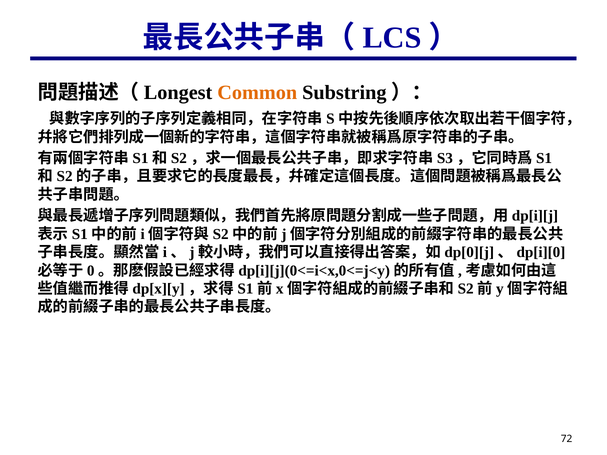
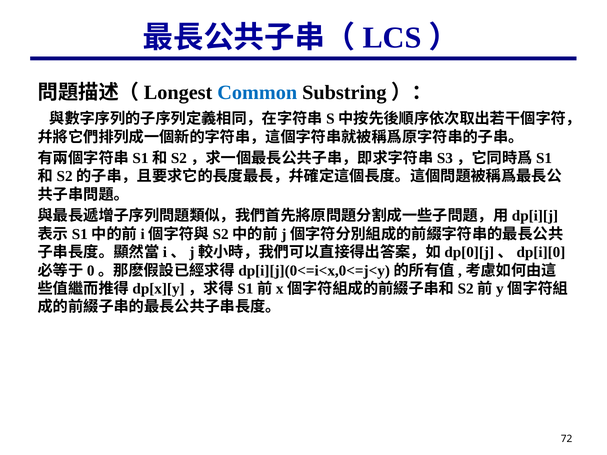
Common colour: orange -> blue
